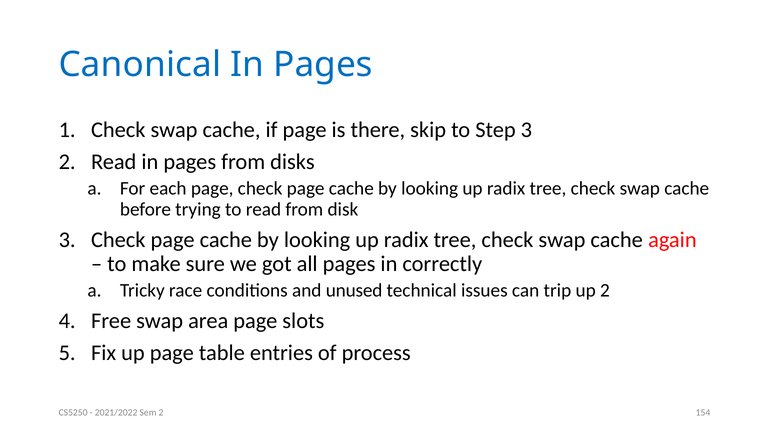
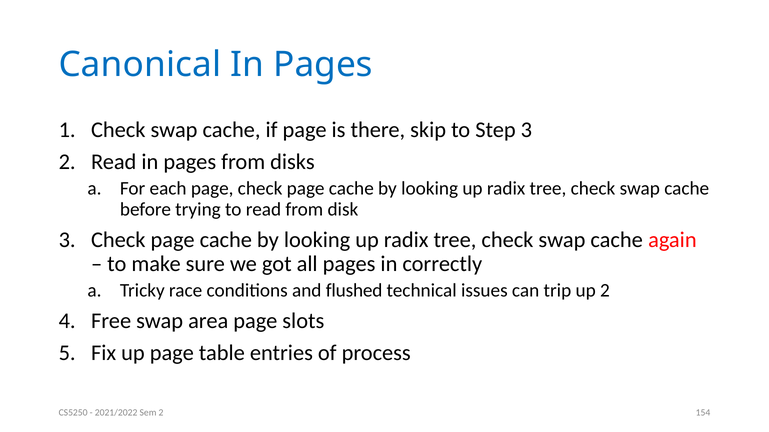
unused: unused -> flushed
